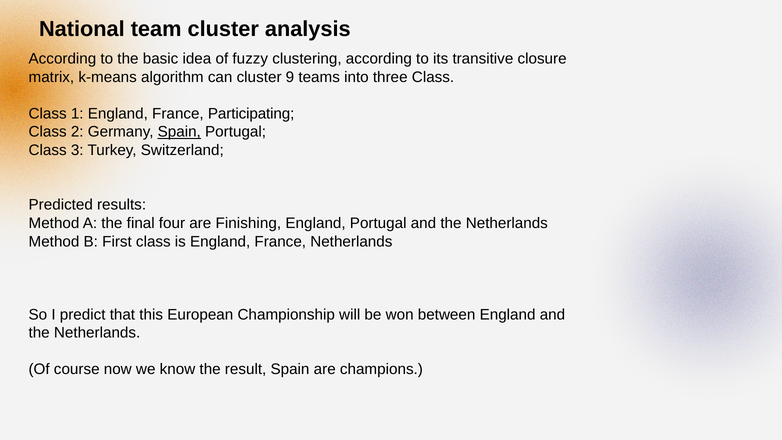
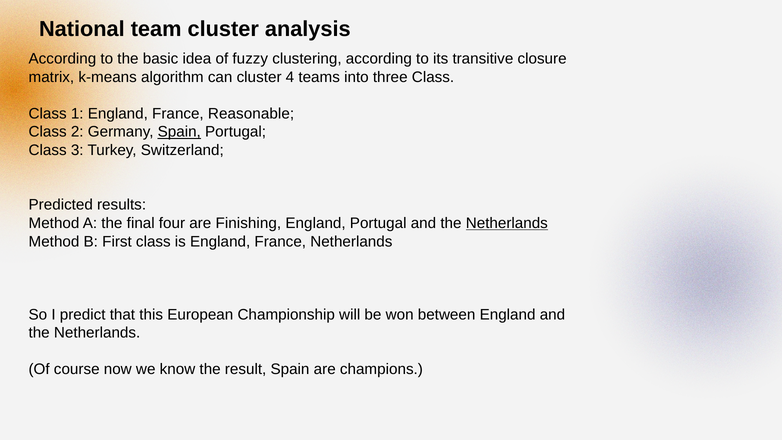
9: 9 -> 4
Participating: Participating -> Reasonable
Netherlands at (507, 223) underline: none -> present
